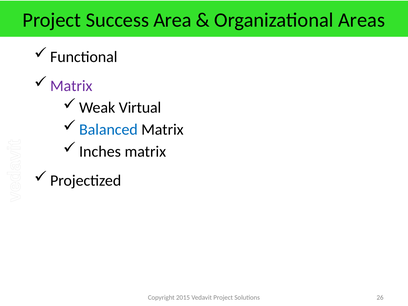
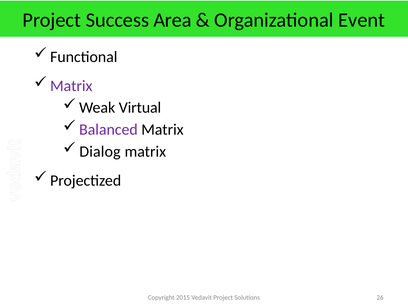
Areas: Areas -> Event
Balanced colour: blue -> purple
Inches: Inches -> Dialog
